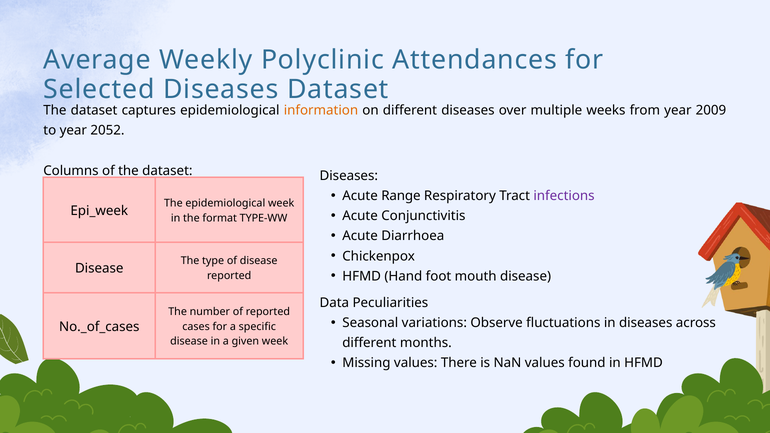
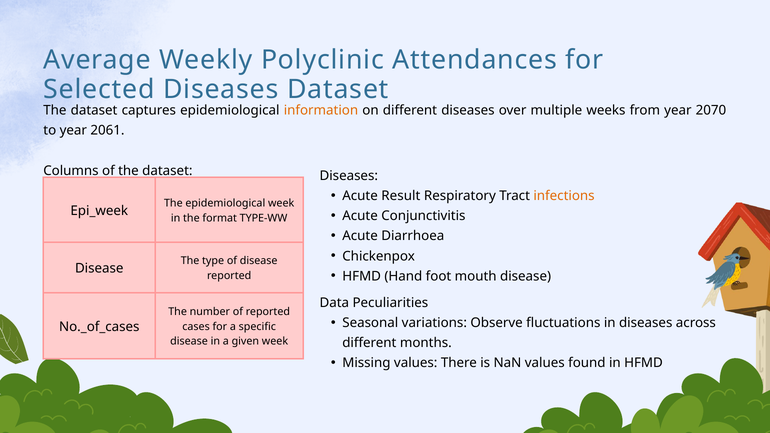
2009: 2009 -> 2070
2052: 2052 -> 2061
Range: Range -> Result
infections colour: purple -> orange
